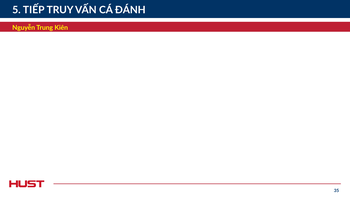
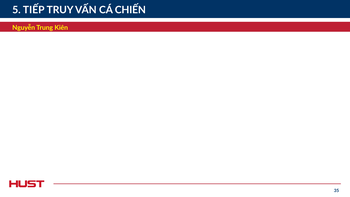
ĐÁNH: ĐÁNH -> CHIẾN
